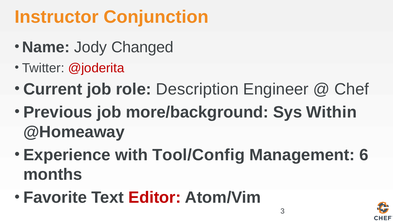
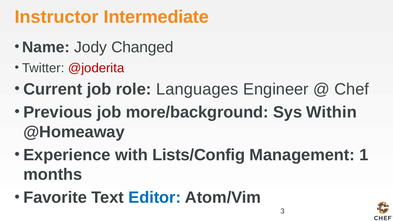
Conjunction: Conjunction -> Intermediate
Description: Description -> Languages
Tool/Config: Tool/Config -> Lists/Config
6: 6 -> 1
Editor colour: red -> blue
